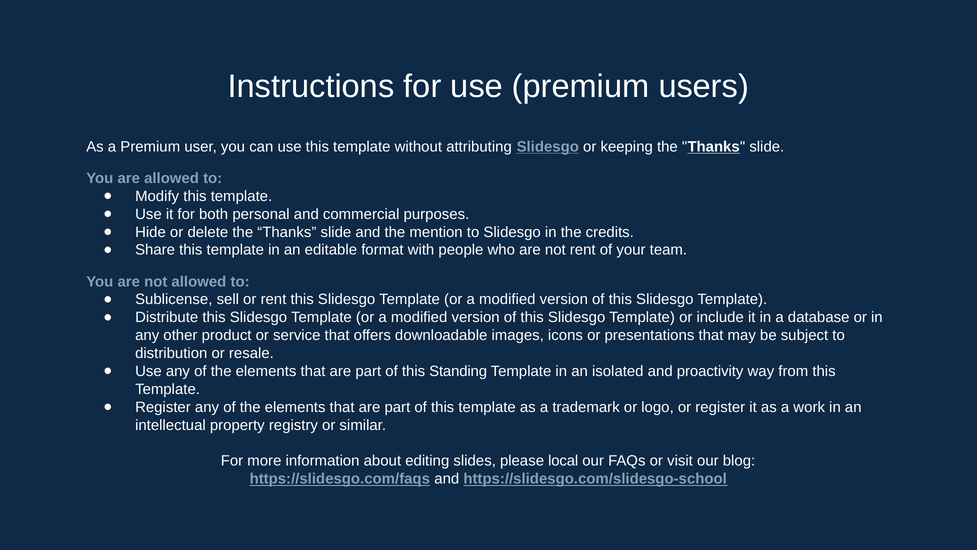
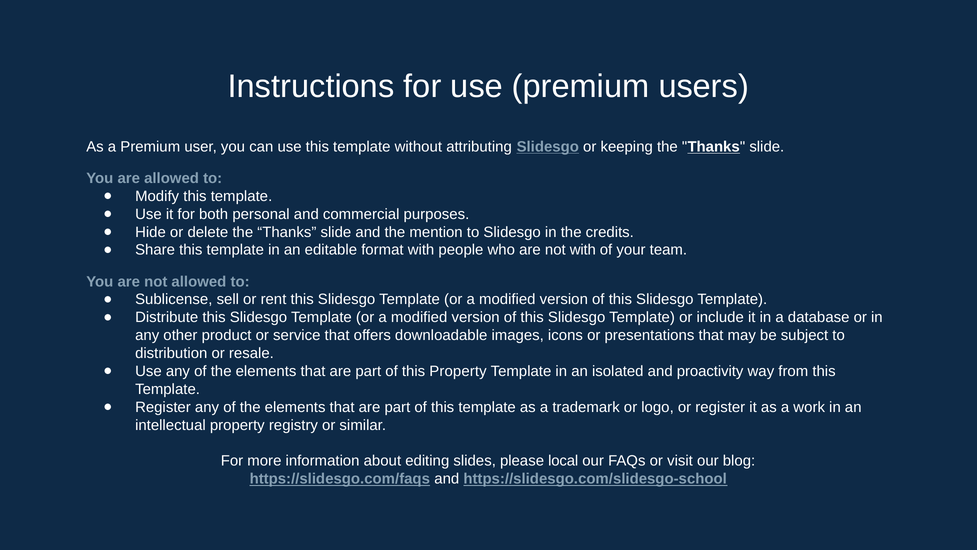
not rent: rent -> with
this Standing: Standing -> Property
